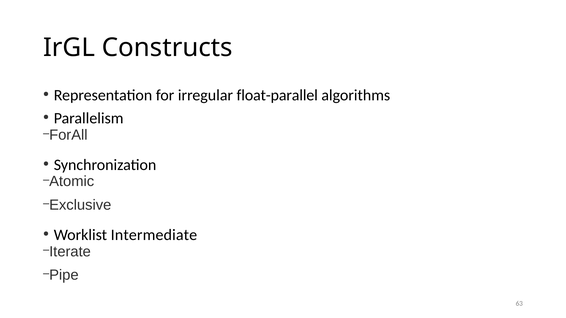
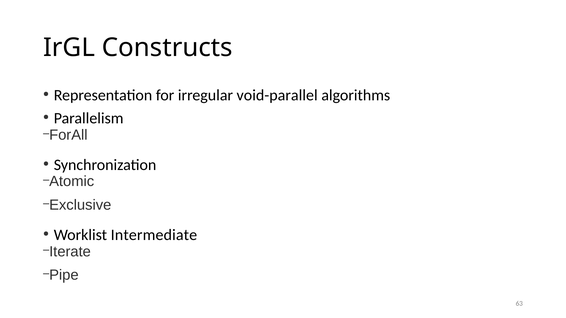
float-parallel: float-parallel -> void-parallel
